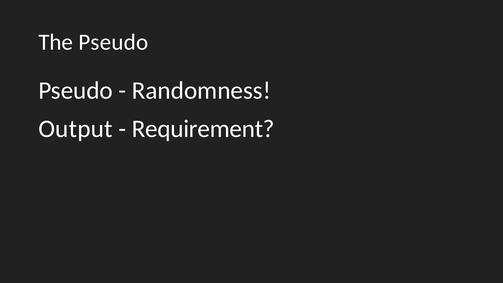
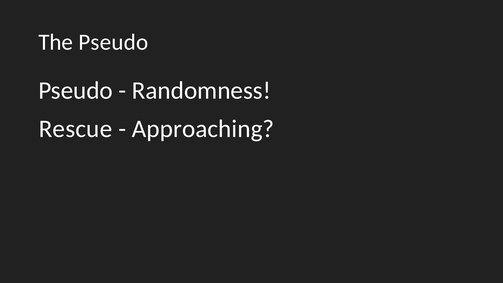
Output: Output -> Rescue
Requirement: Requirement -> Approaching
